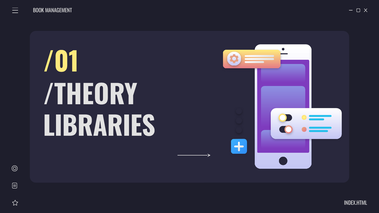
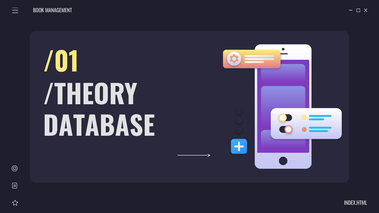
LIBRARIES: LIBRARIES -> DATABASE
